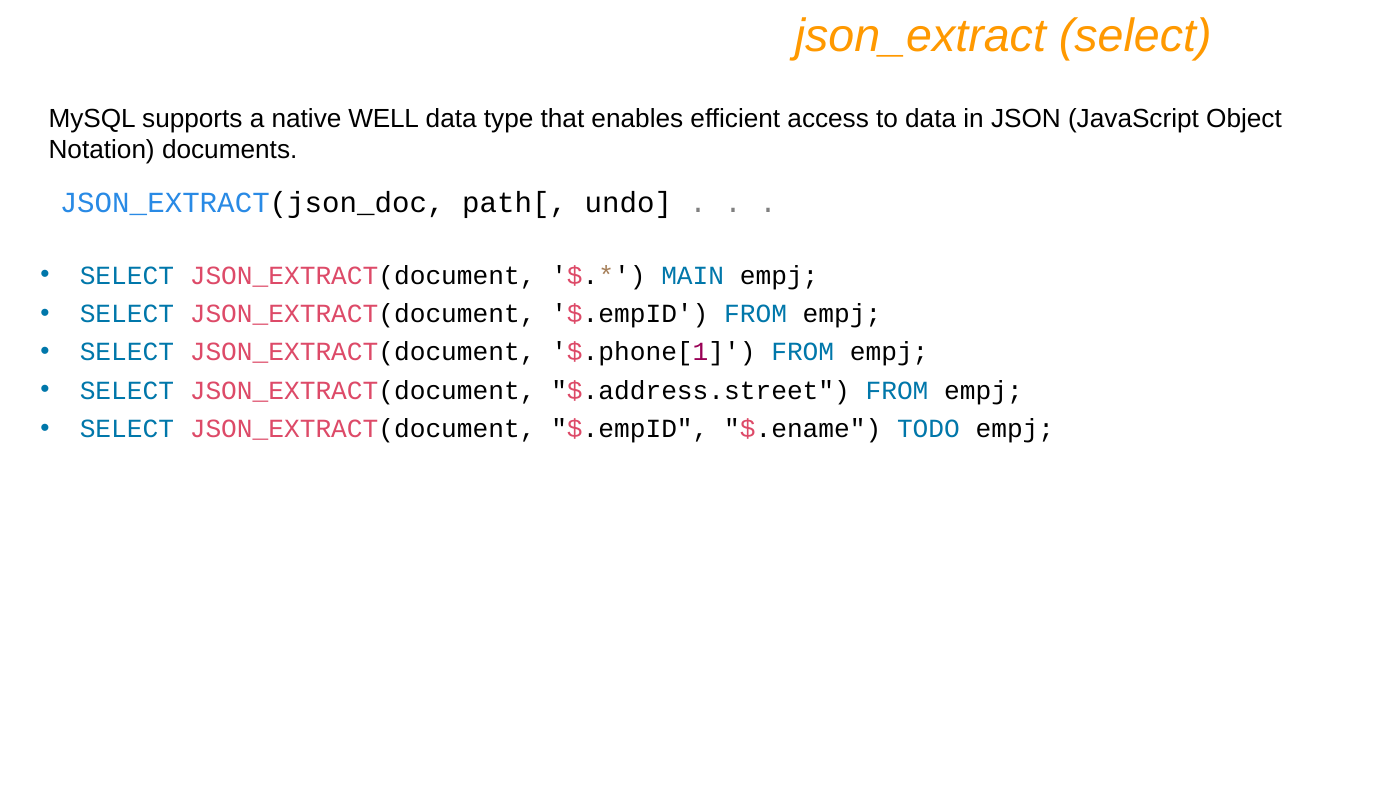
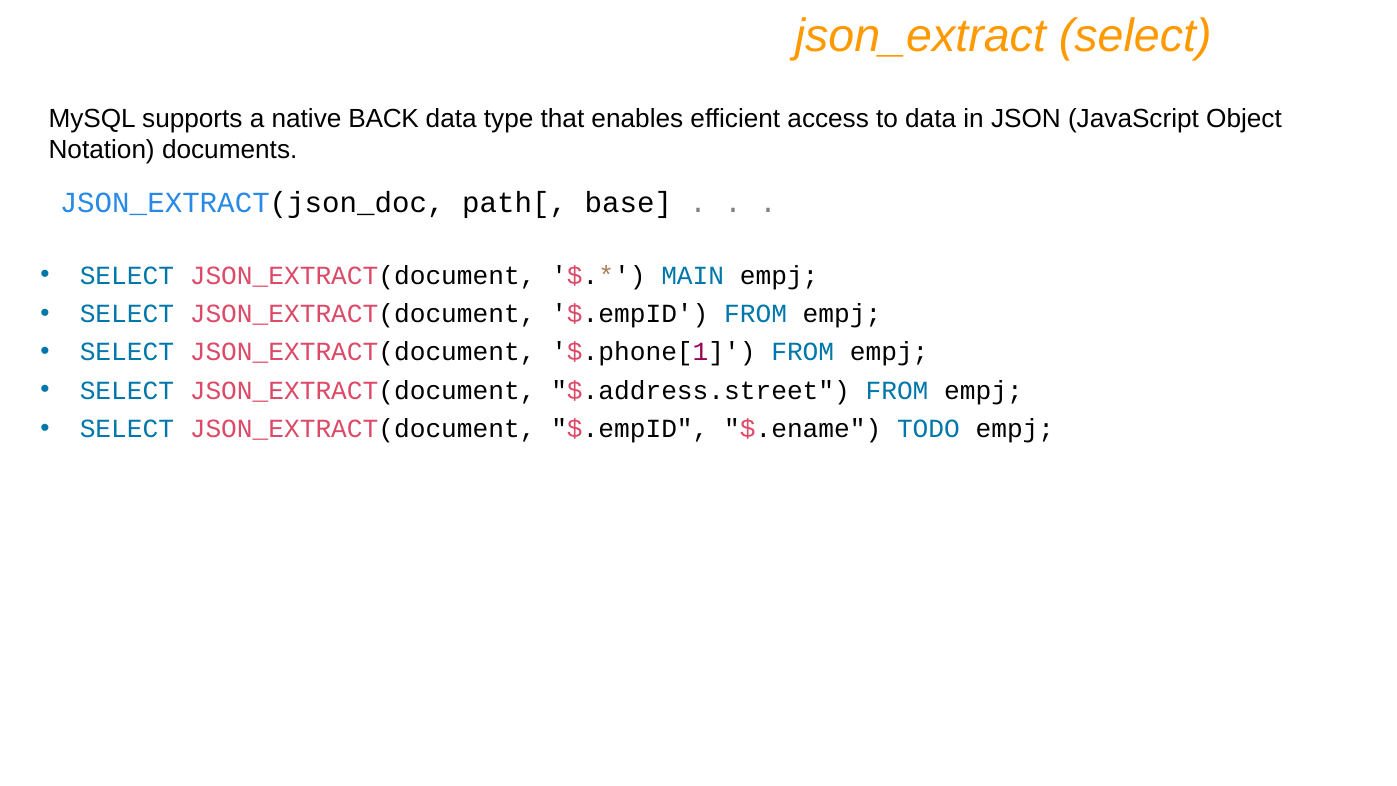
WELL: WELL -> BACK
undo: undo -> base
